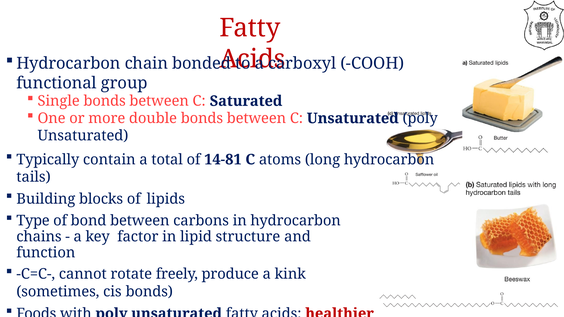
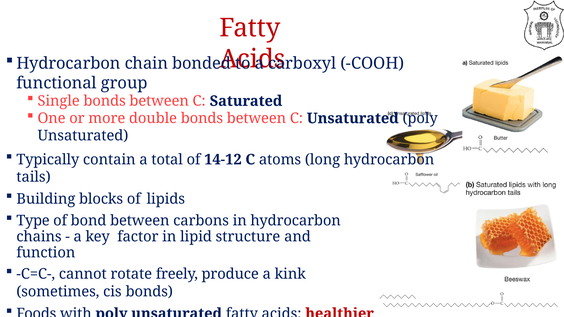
14-81: 14-81 -> 14-12
